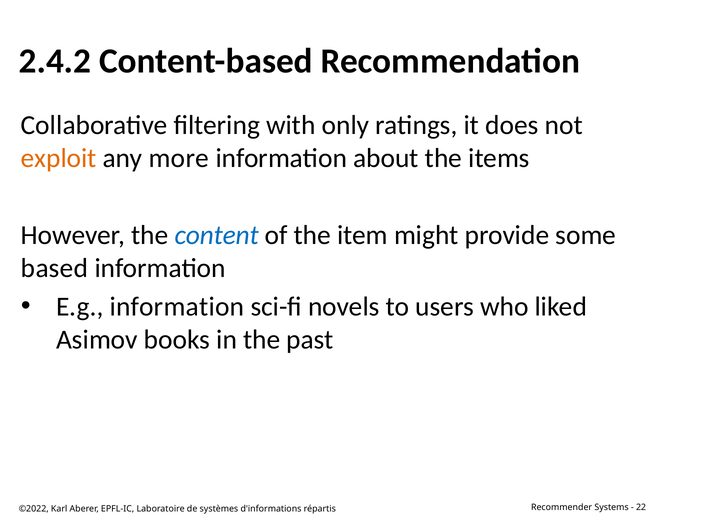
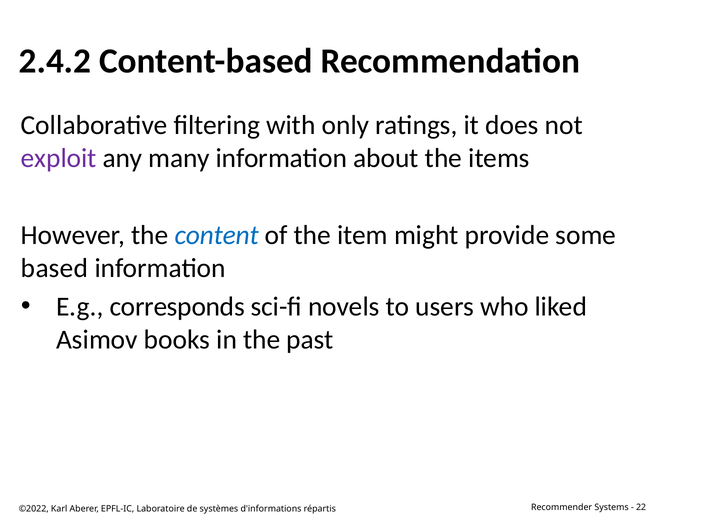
exploit colour: orange -> purple
more: more -> many
E.g information: information -> corresponds
